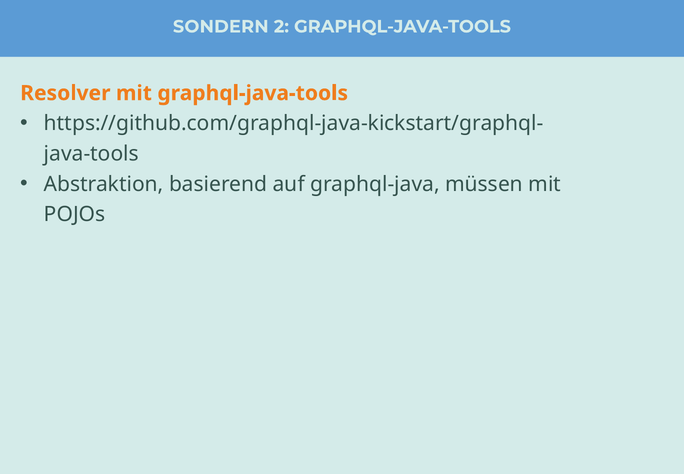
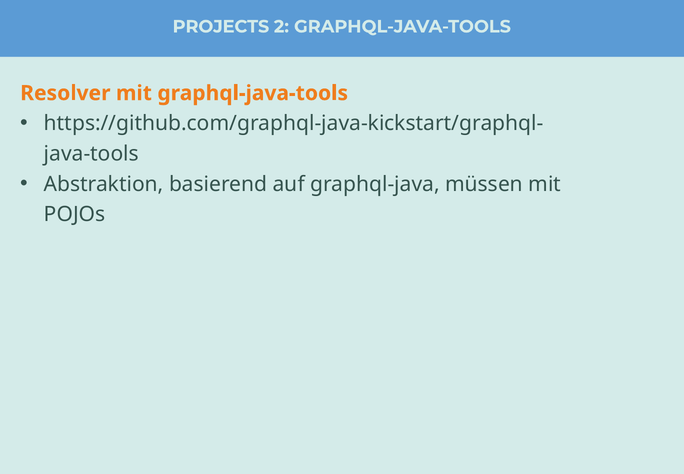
SONDERN: SONDERN -> PROJECTS
